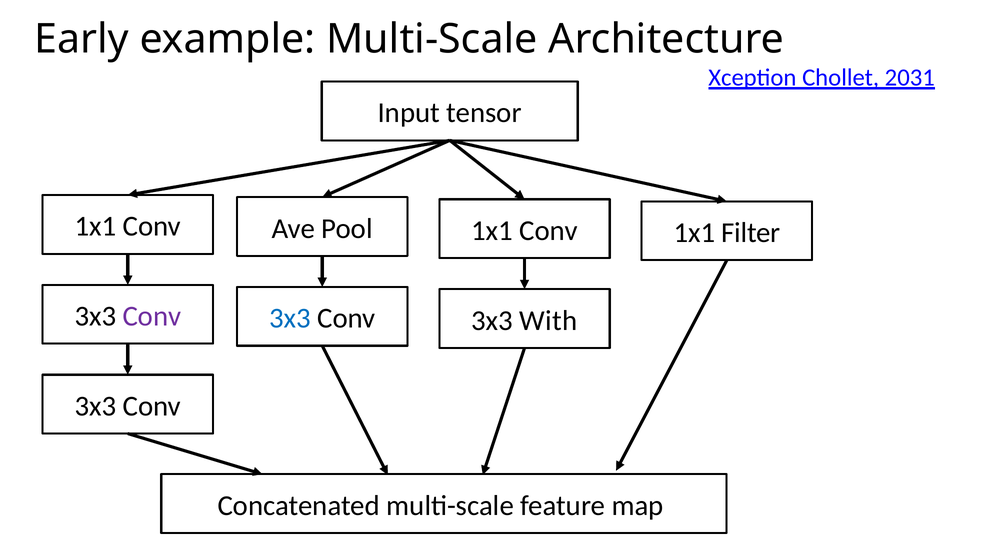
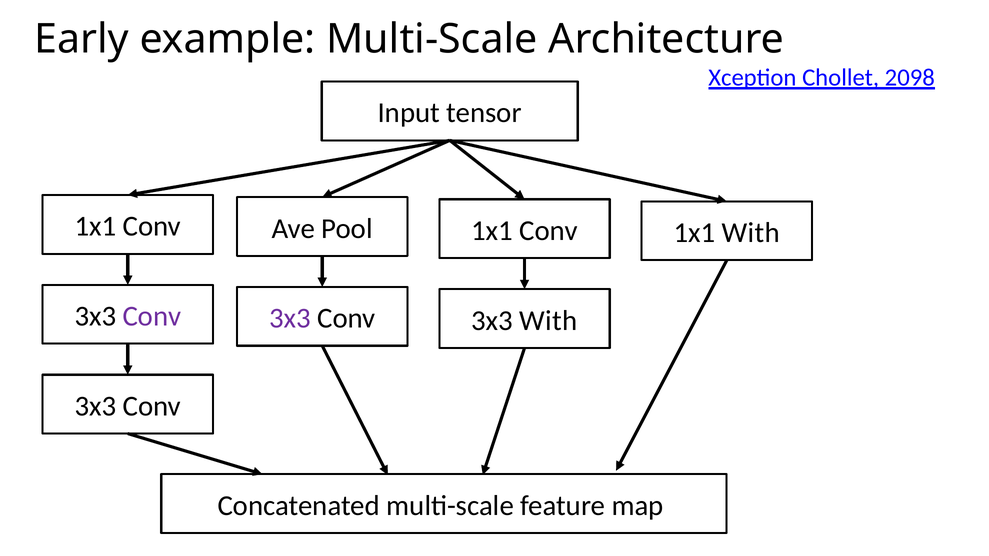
2031: 2031 -> 2098
1x1 Filter: Filter -> With
3x3 at (290, 319) colour: blue -> purple
